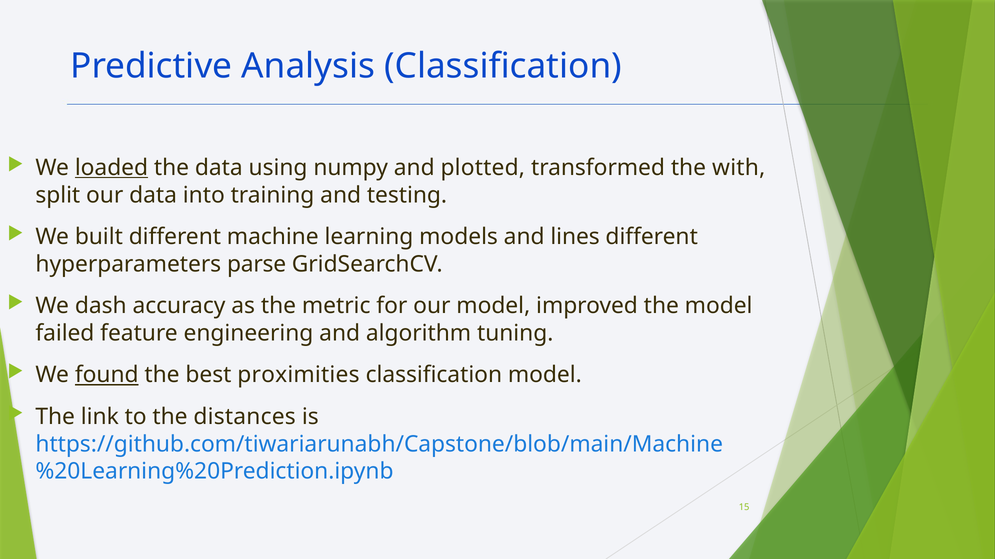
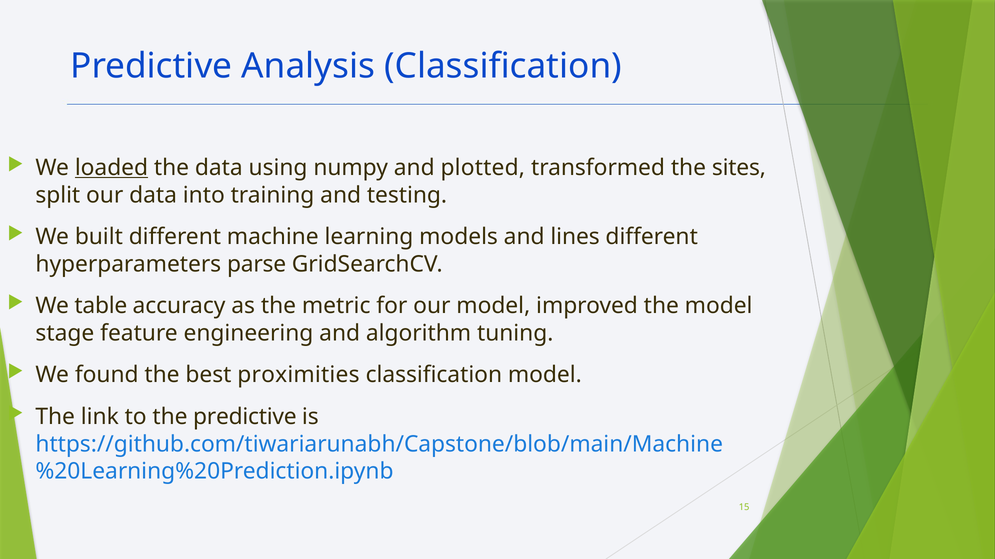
with: with -> sites
dash: dash -> table
failed: failed -> stage
found underline: present -> none
the distances: distances -> predictive
